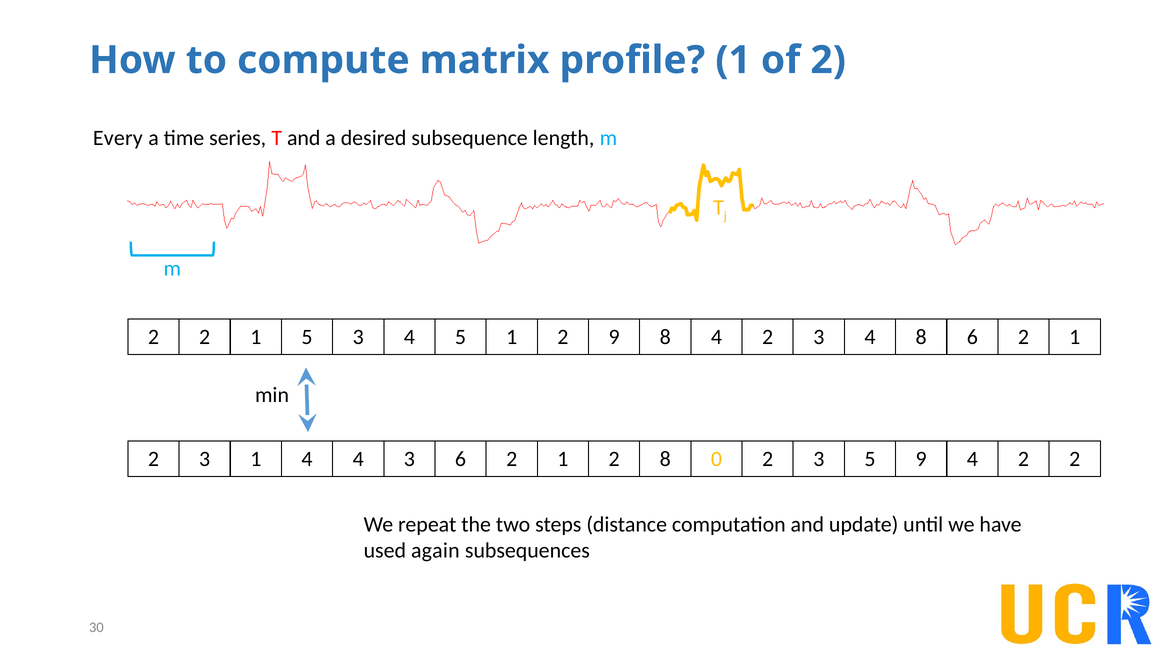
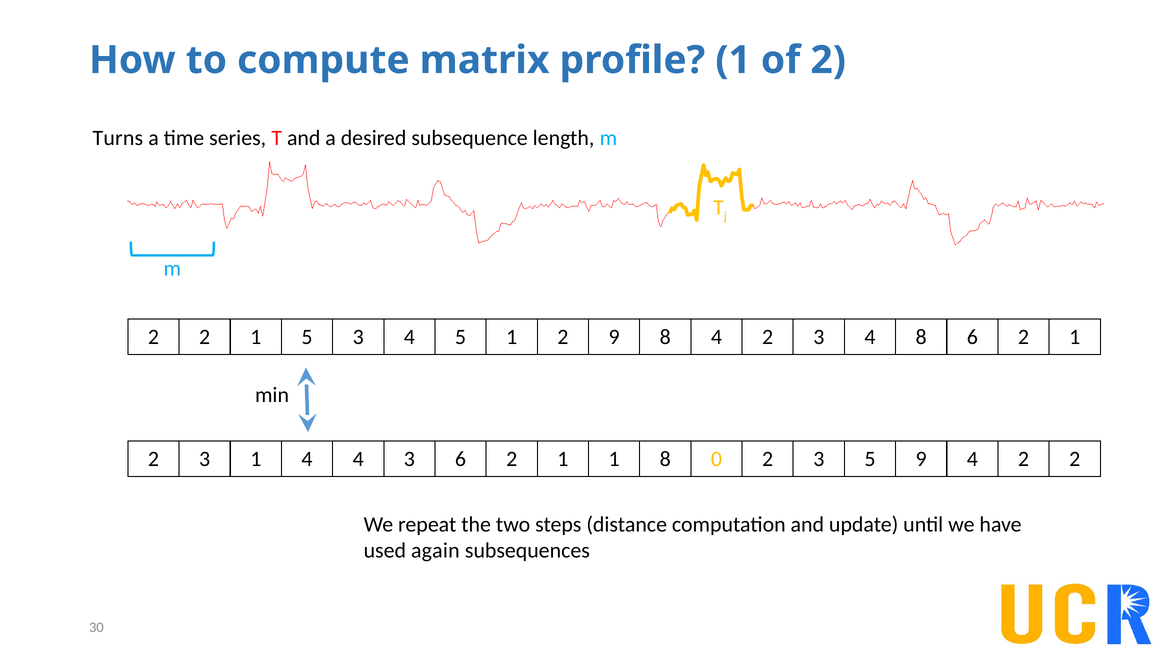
Every: Every -> Turns
2 1 2: 2 -> 1
